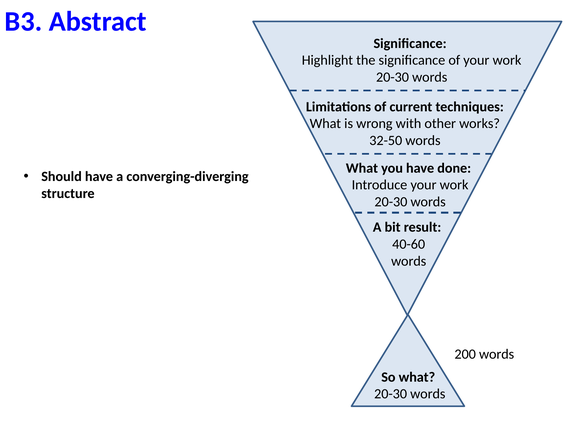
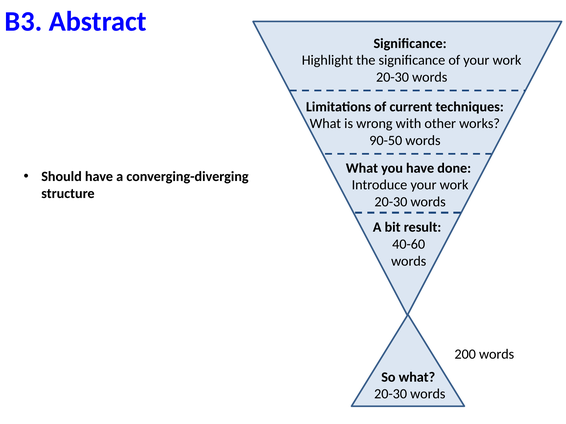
32-50: 32-50 -> 90-50
